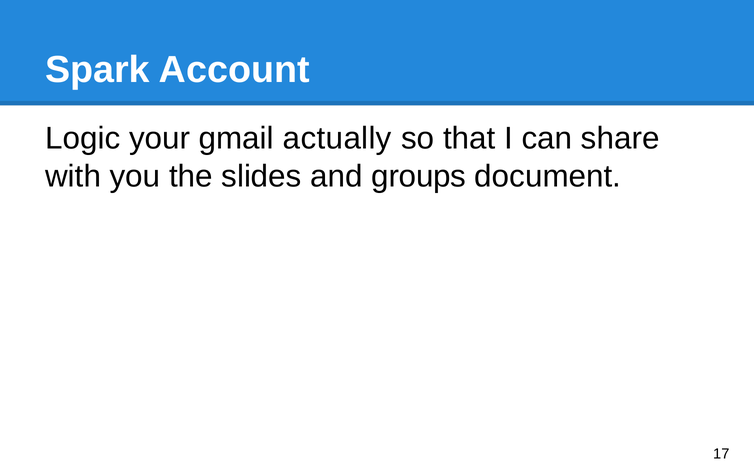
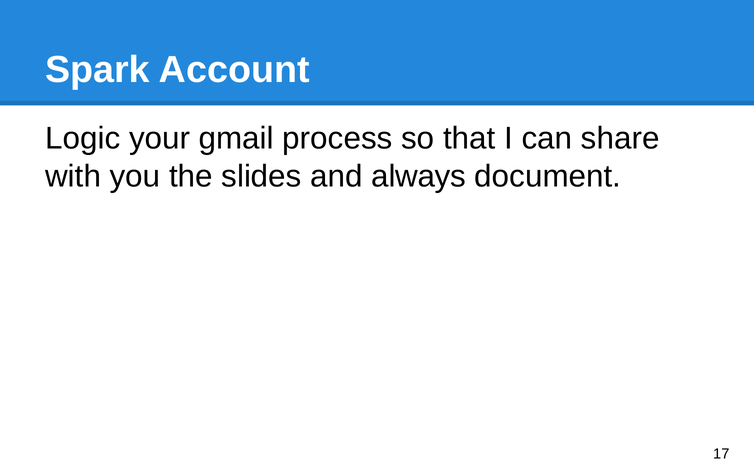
actually: actually -> process
groups: groups -> always
